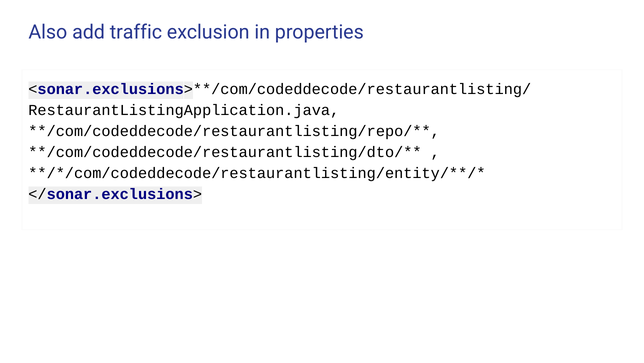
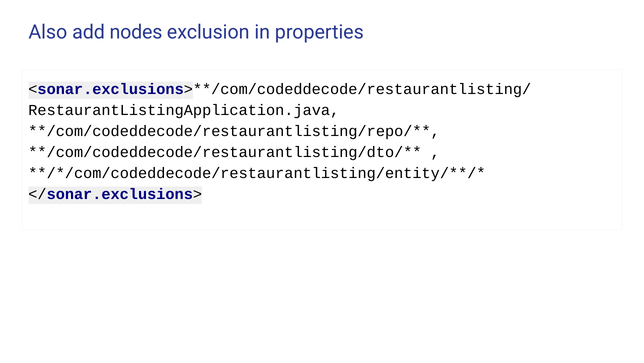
traffic: traffic -> nodes
